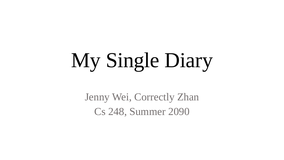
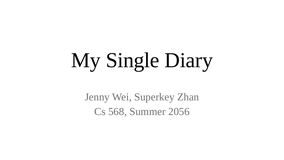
Correctly: Correctly -> Superkey
248: 248 -> 568
2090: 2090 -> 2056
